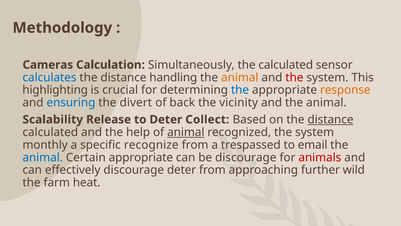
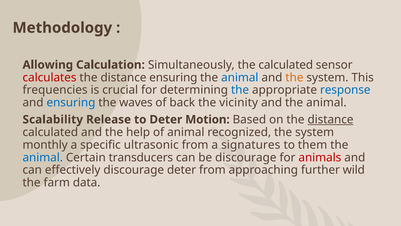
Cameras: Cameras -> Allowing
calculates colour: blue -> red
distance handling: handling -> ensuring
animal at (240, 77) colour: orange -> blue
the at (294, 77) colour: red -> orange
highlighting: highlighting -> frequencies
response colour: orange -> blue
divert: divert -> waves
Collect: Collect -> Motion
animal at (186, 132) underline: present -> none
recognize: recognize -> ultrasonic
trespassed: trespassed -> signatures
email: email -> them
Certain appropriate: appropriate -> transducers
heat: heat -> data
